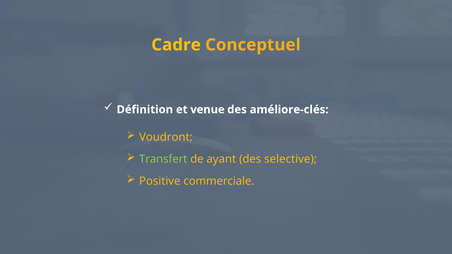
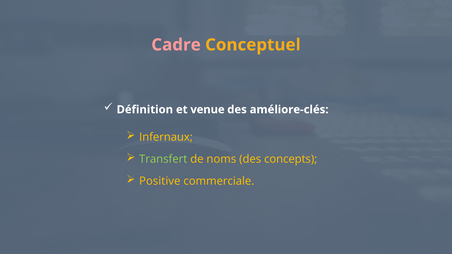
Cadre colour: yellow -> pink
Voudront: Voudront -> Infernaux
ayant: ayant -> noms
selective: selective -> concepts
